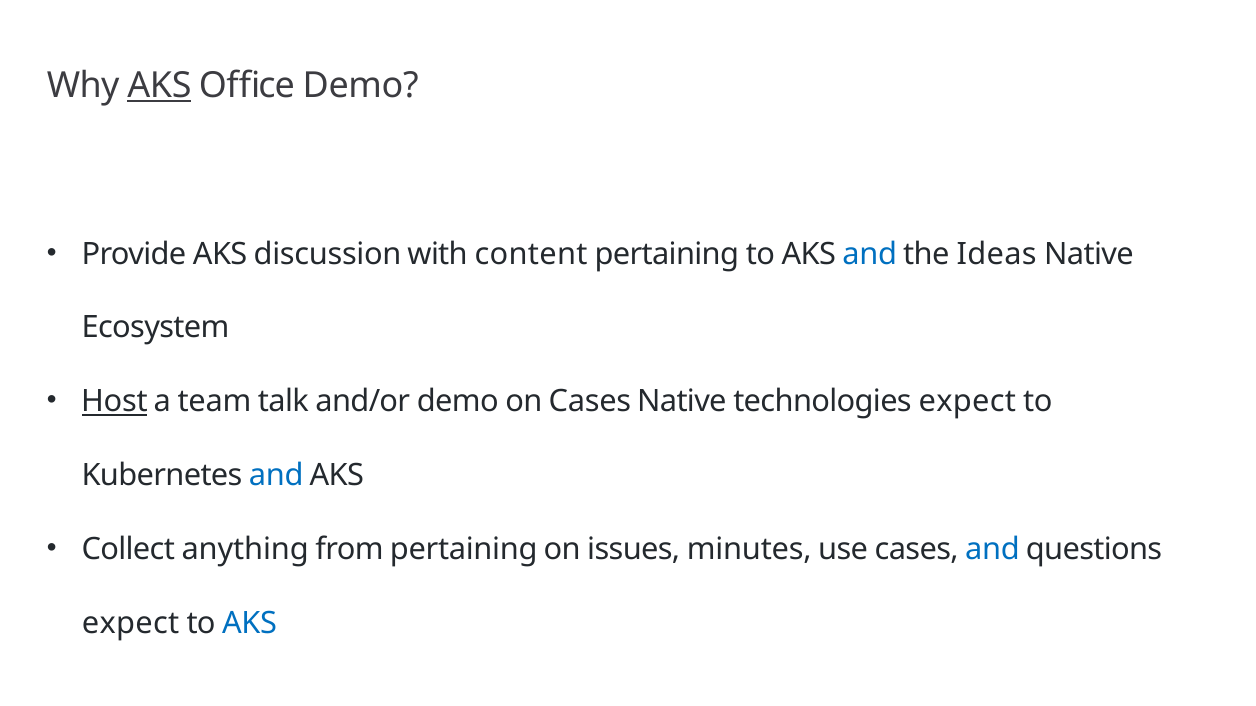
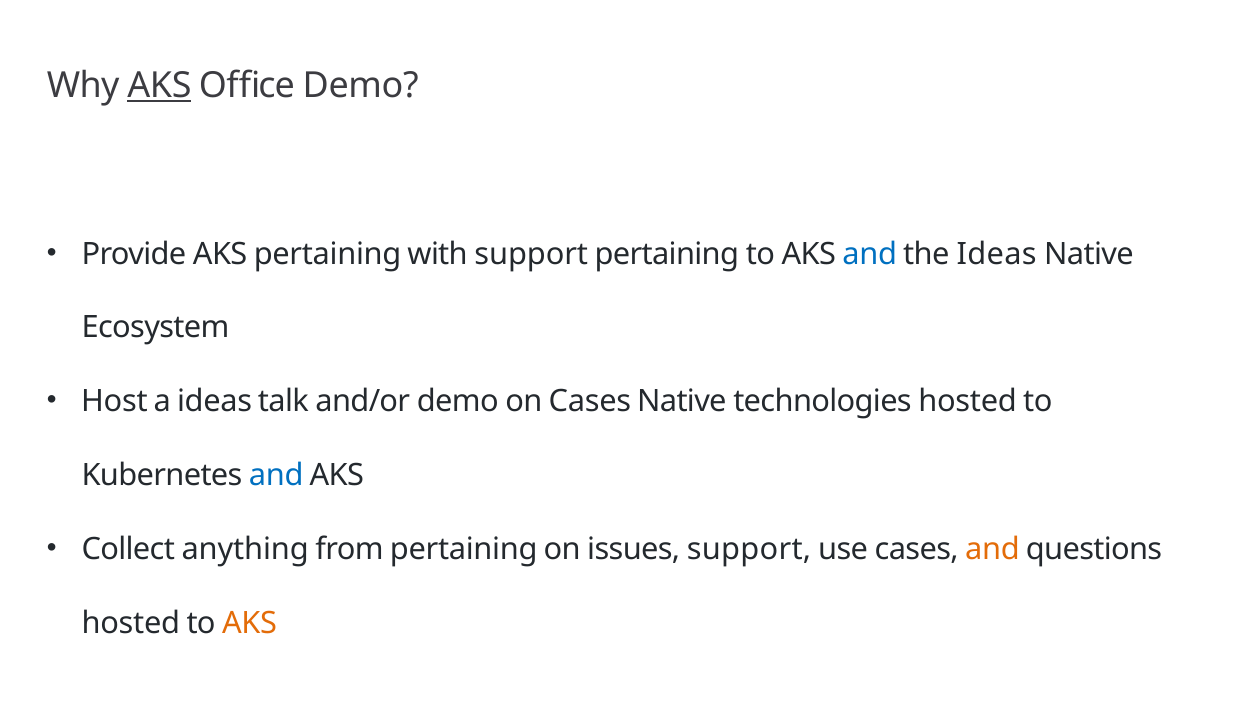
AKS discussion: discussion -> pertaining
with content: content -> support
Host underline: present -> none
a team: team -> ideas
technologies expect: expect -> hosted
issues minutes: minutes -> support
and at (992, 550) colour: blue -> orange
expect at (131, 623): expect -> hosted
AKS at (250, 623) colour: blue -> orange
